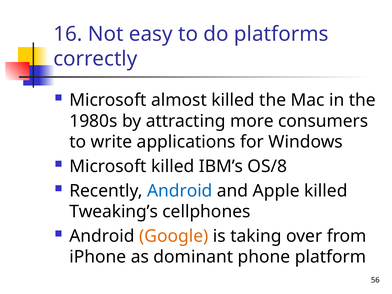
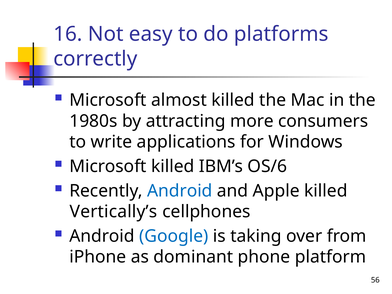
OS/8: OS/8 -> OS/6
Tweaking’s: Tweaking’s -> Vertically’s
Google colour: orange -> blue
